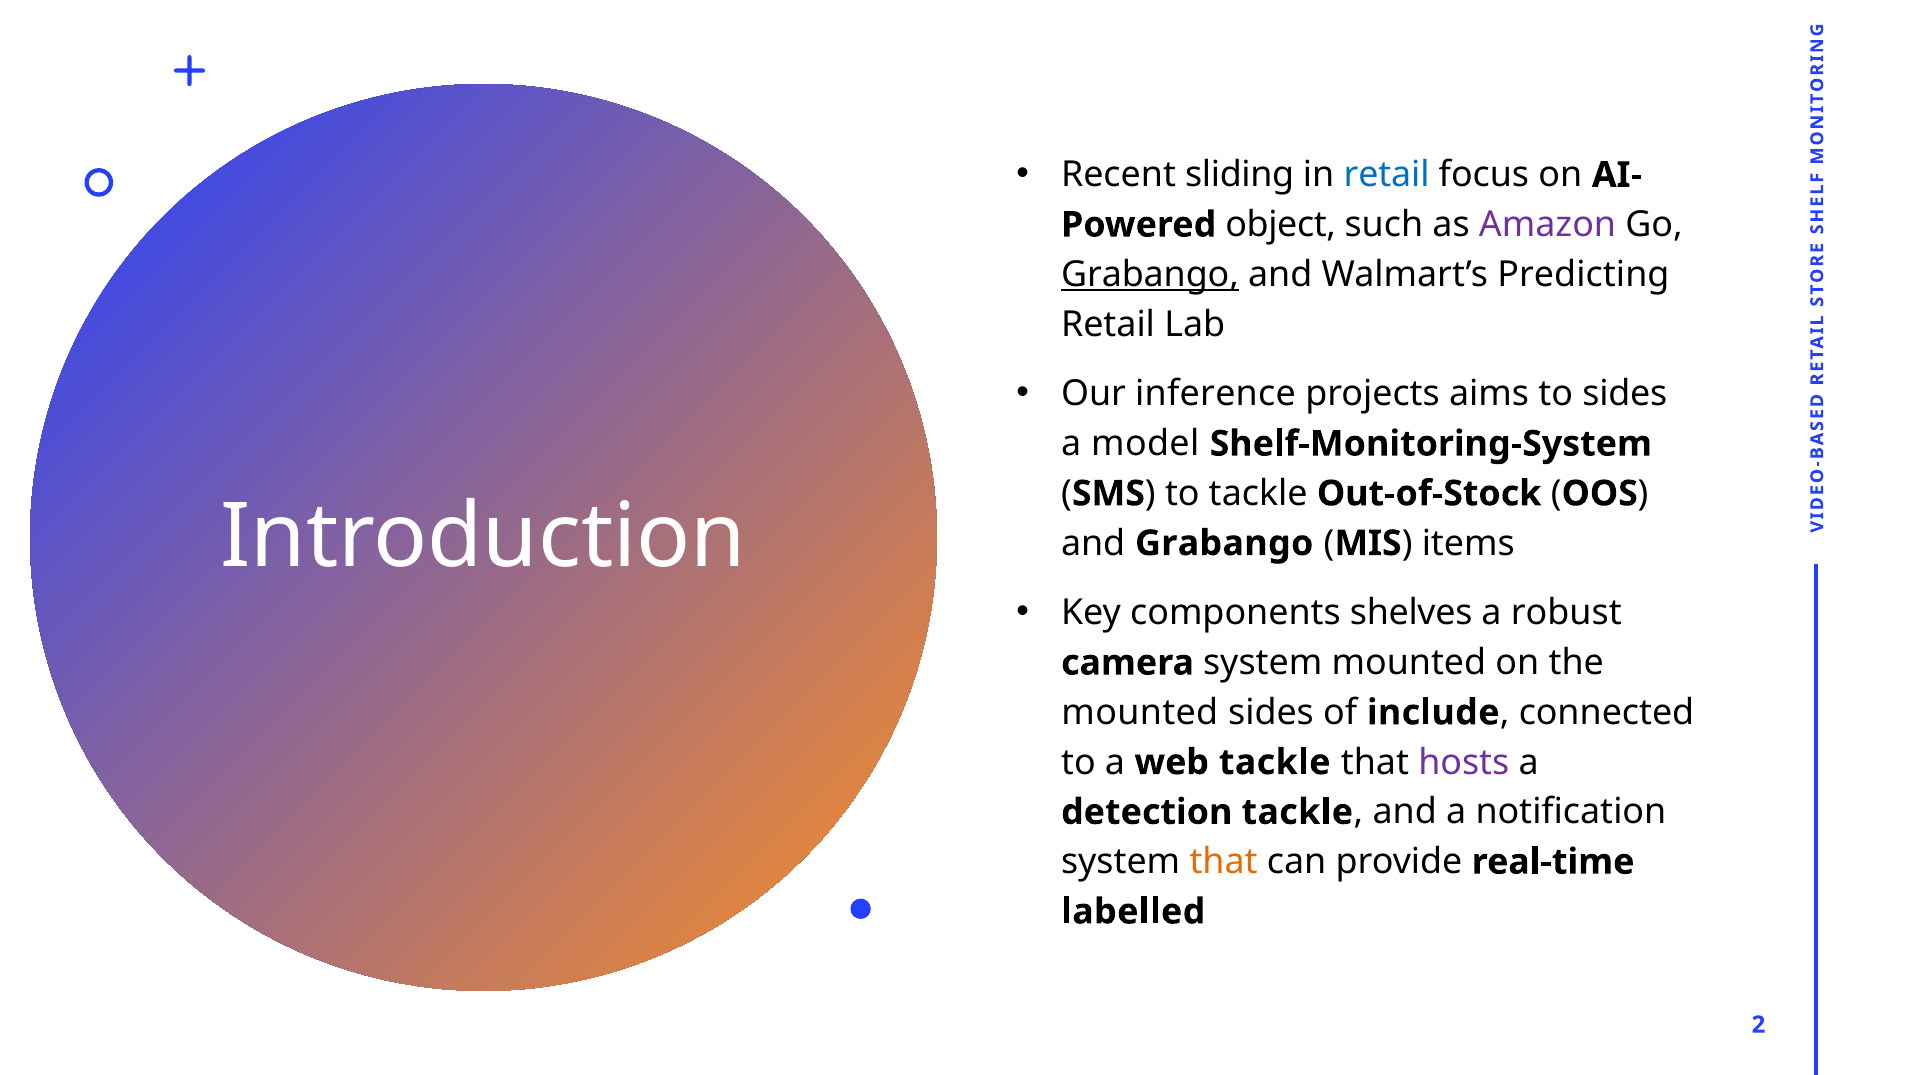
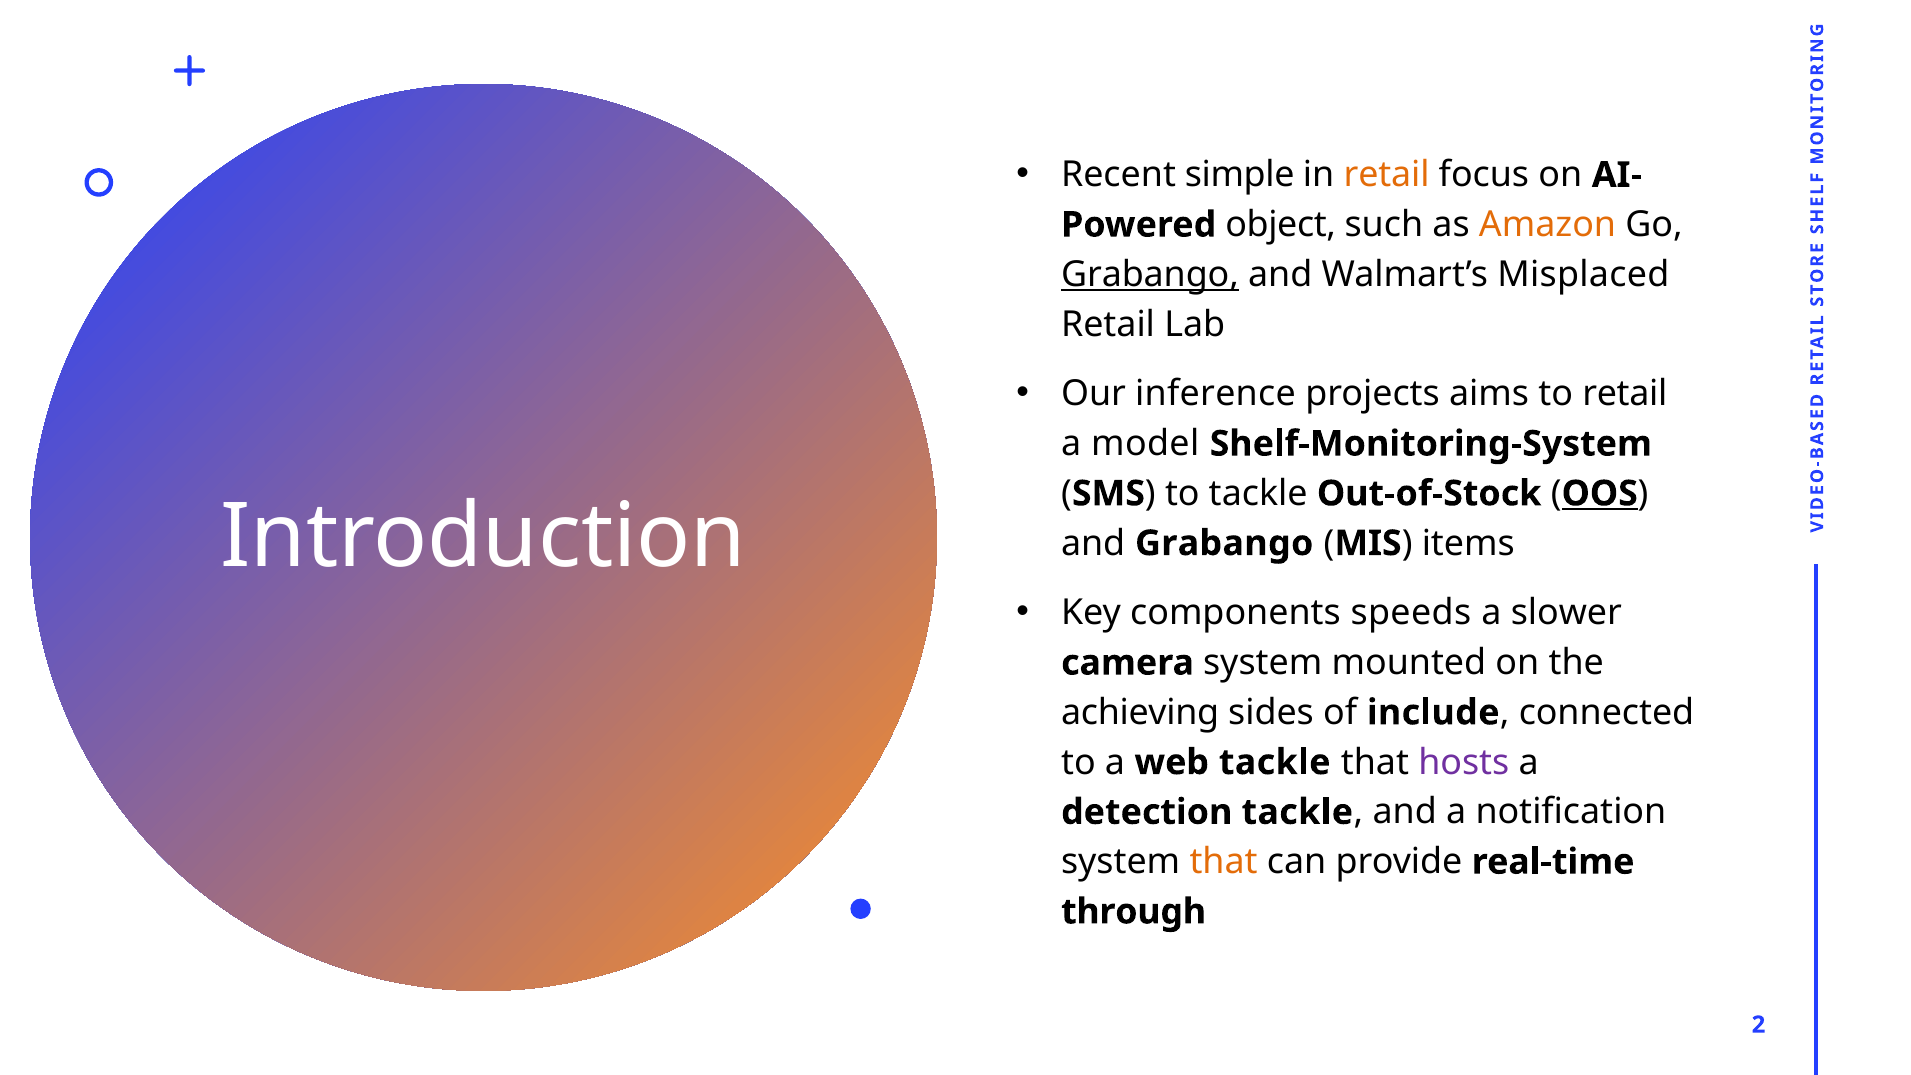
sliding: sliding -> simple
retail at (1387, 175) colour: blue -> orange
Amazon colour: purple -> orange
Predicting: Predicting -> Misplaced
to sides: sides -> retail
OOS underline: none -> present
shelves: shelves -> speeds
robust: robust -> slower
mounted at (1140, 713): mounted -> achieving
labelled: labelled -> through
